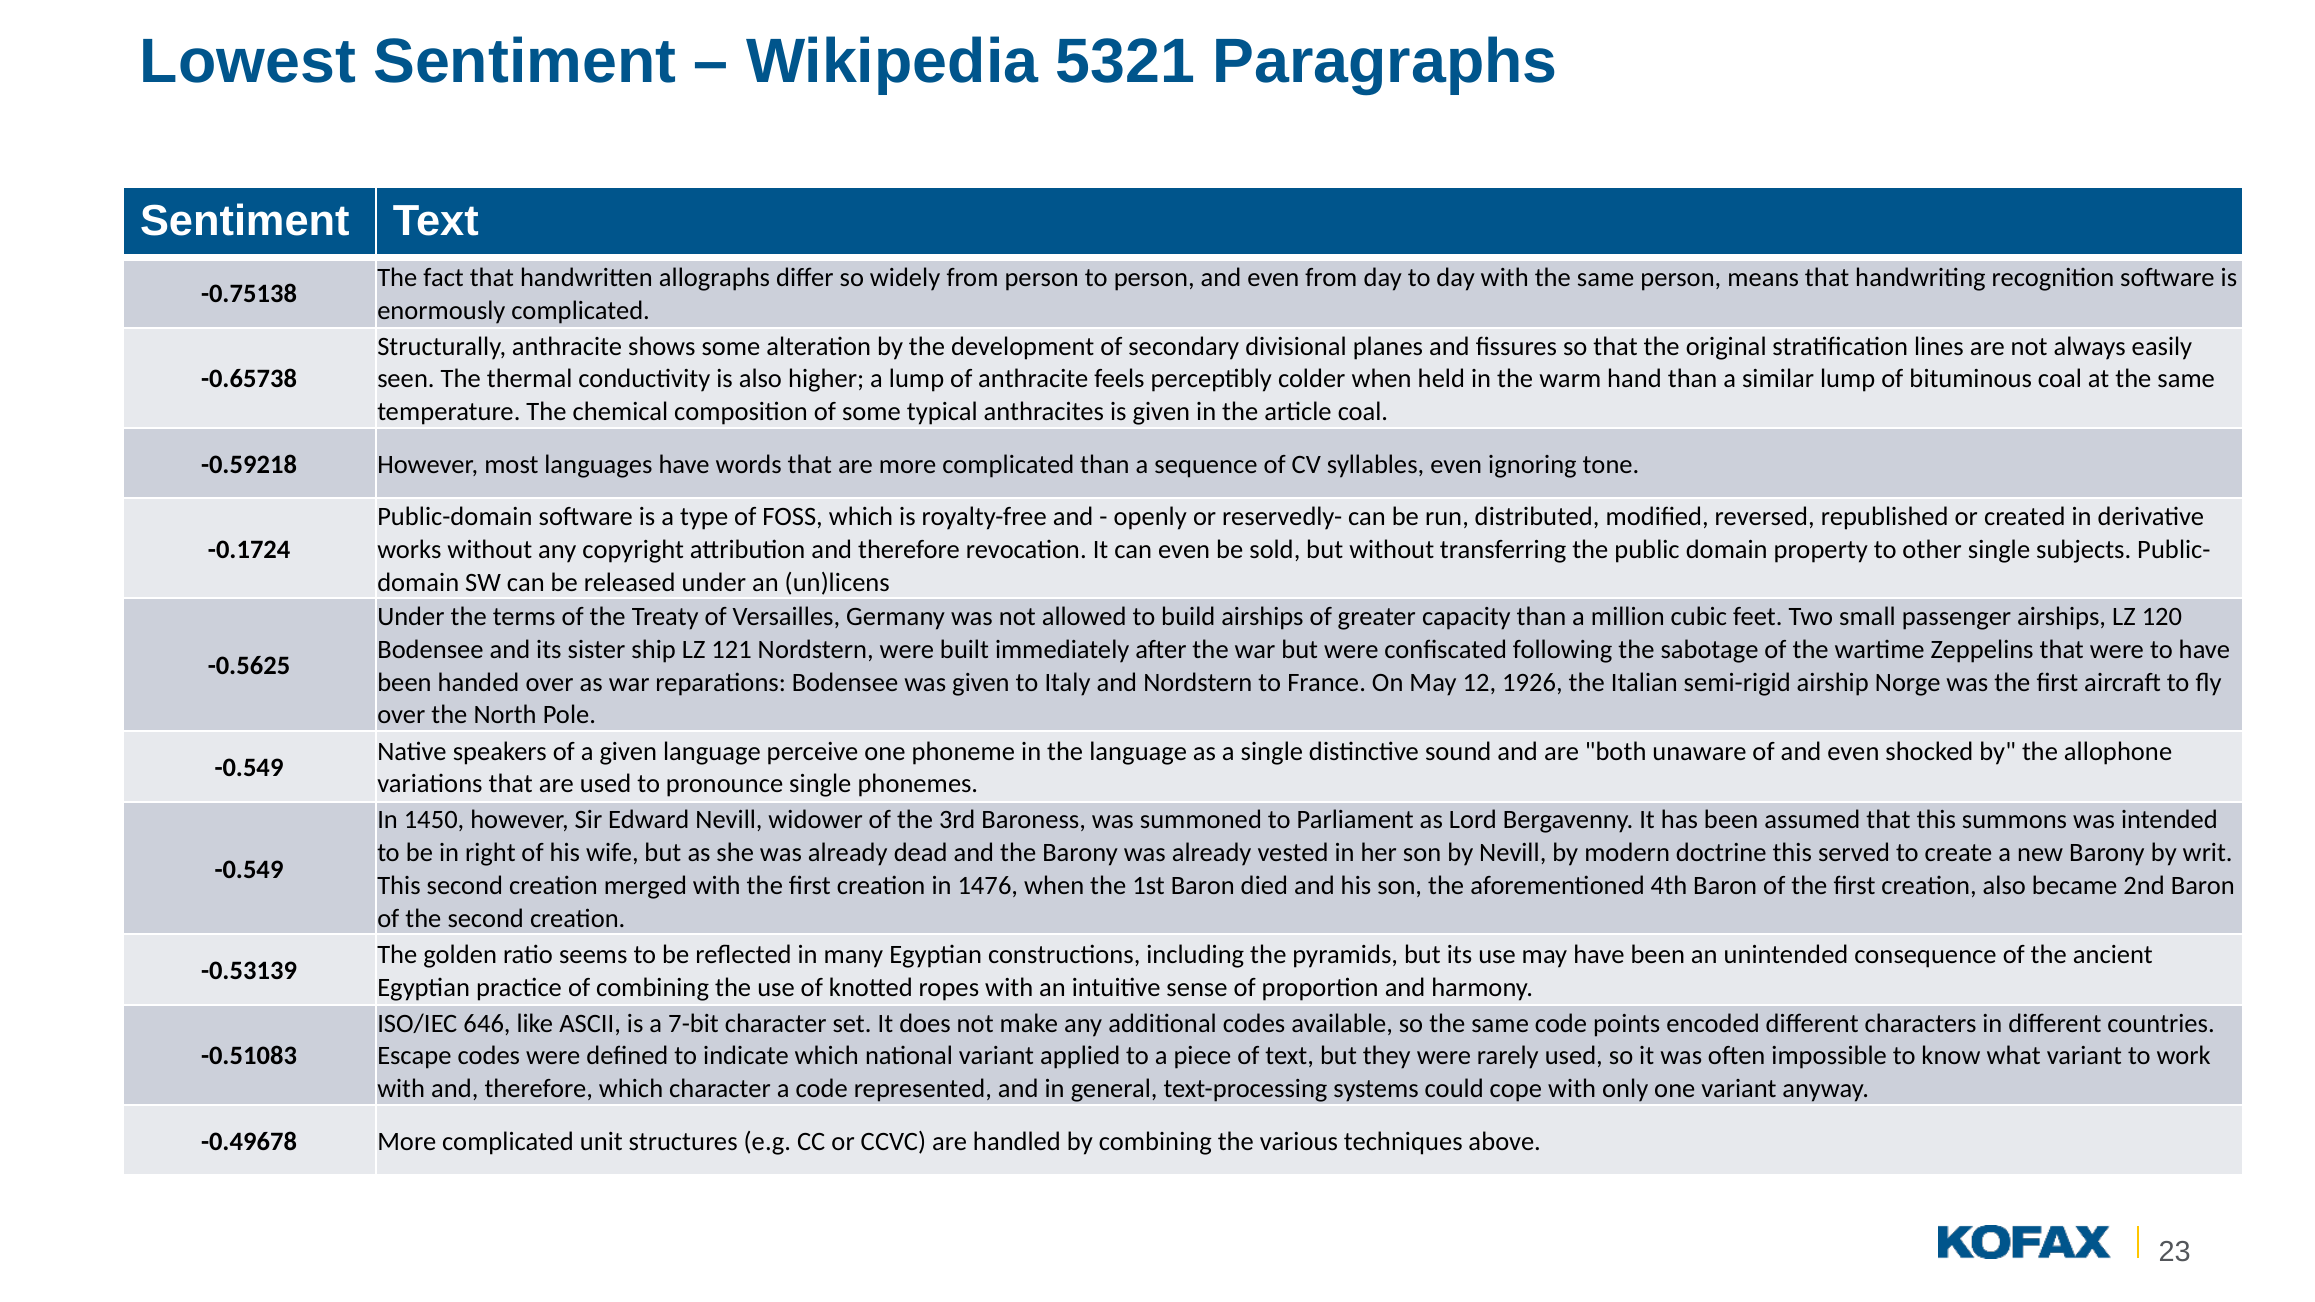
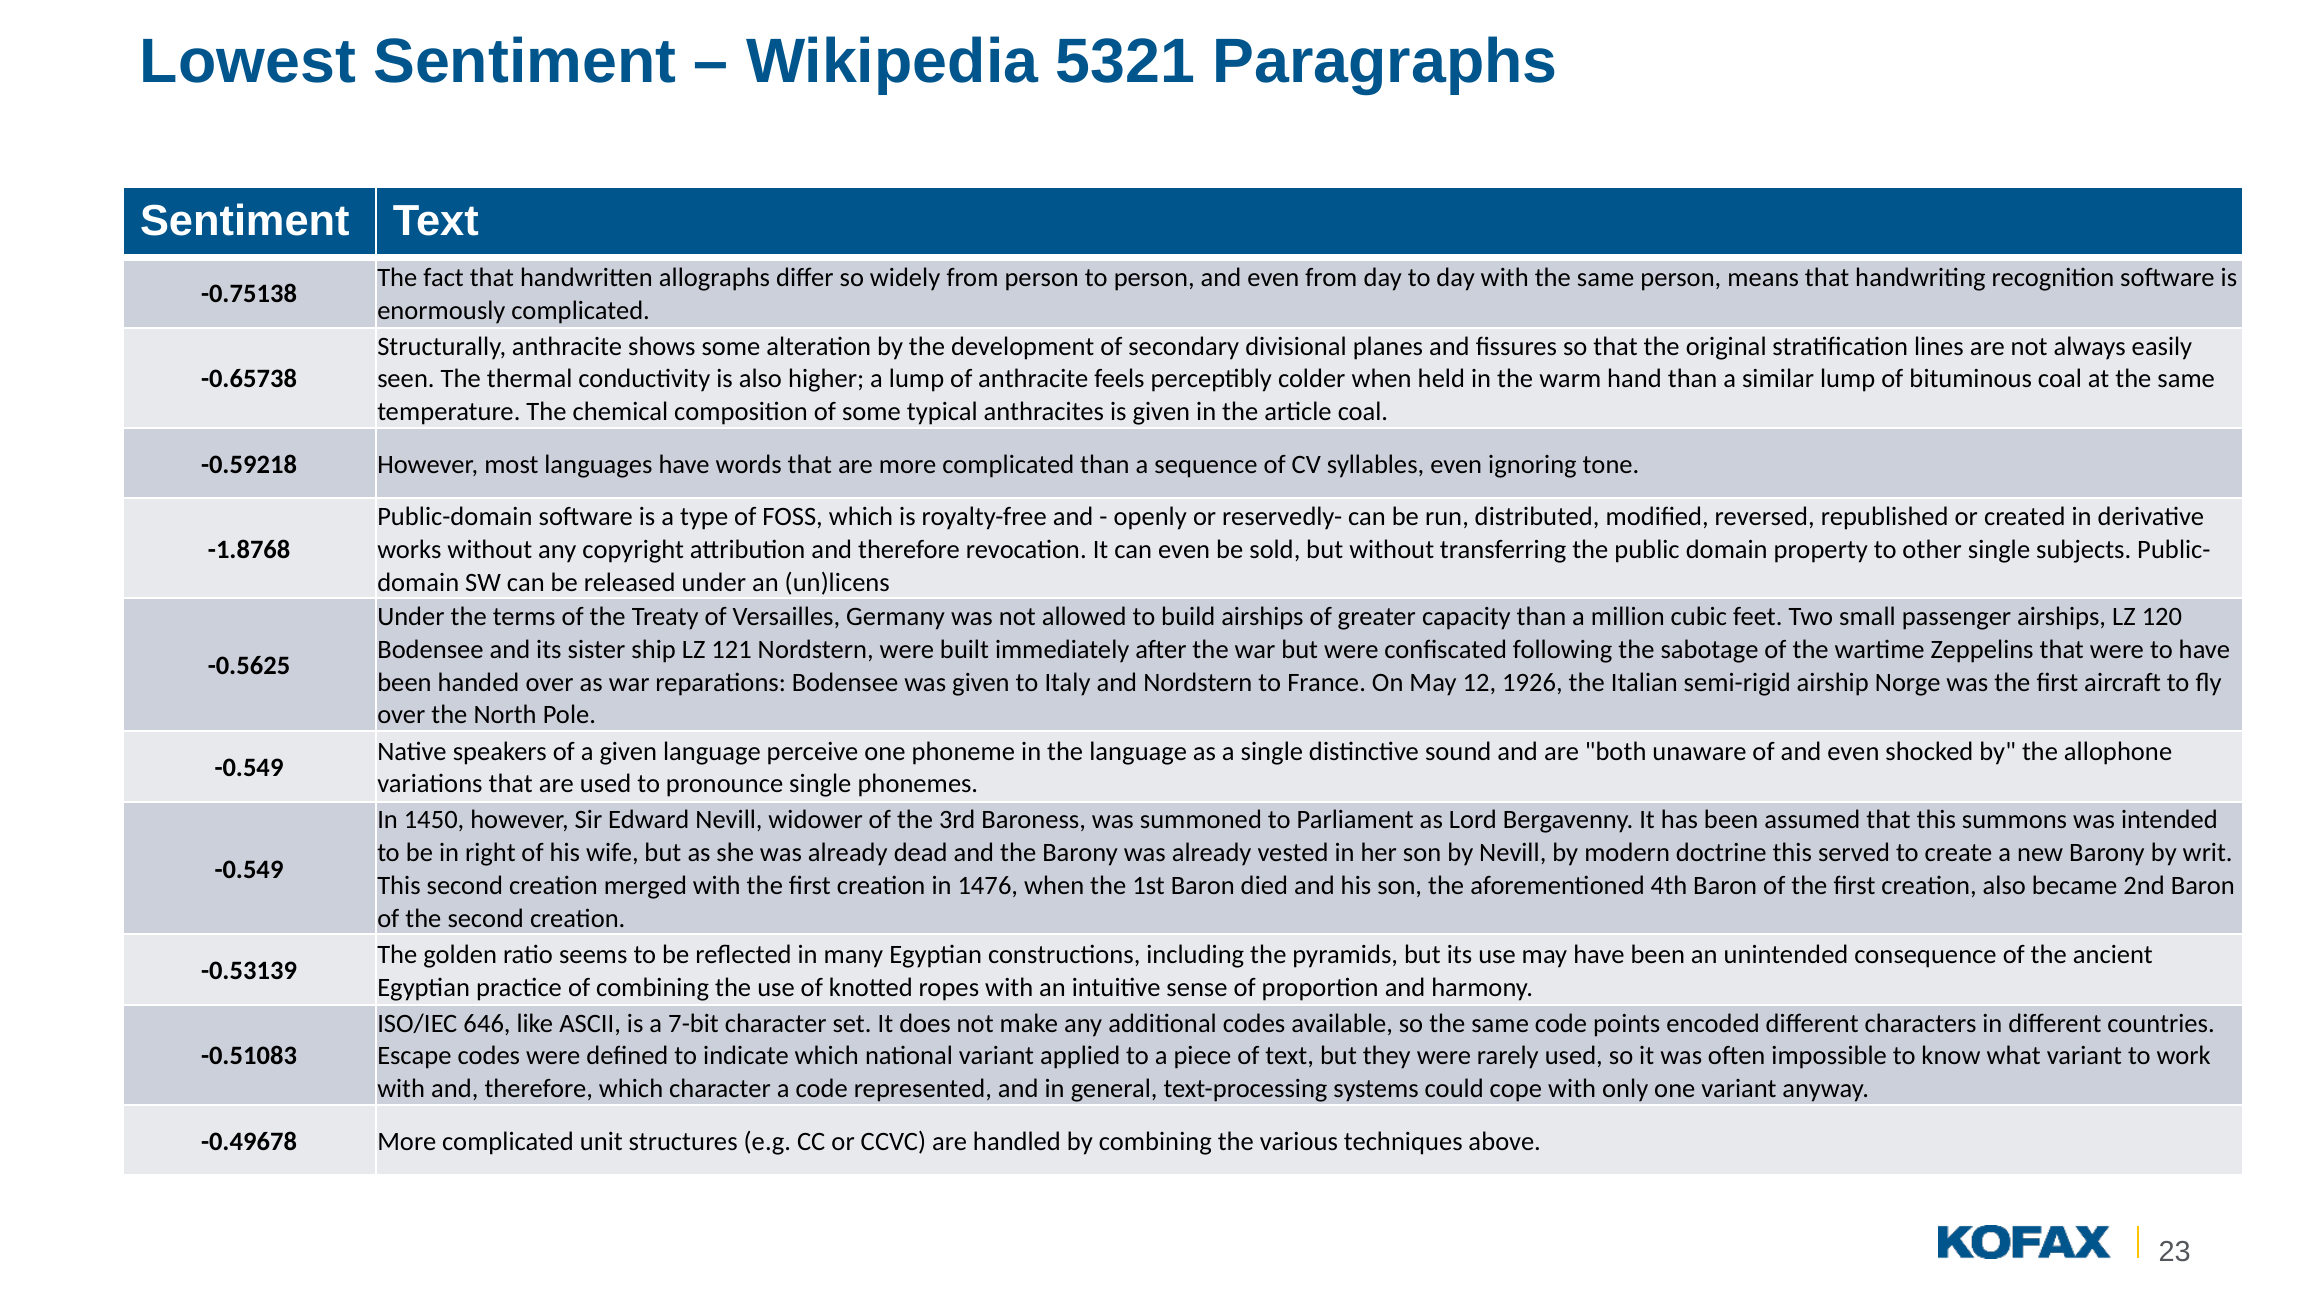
-0.1724: -0.1724 -> -1.8768
